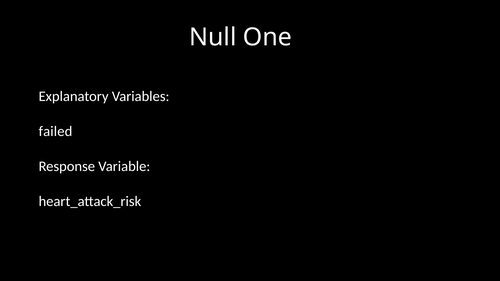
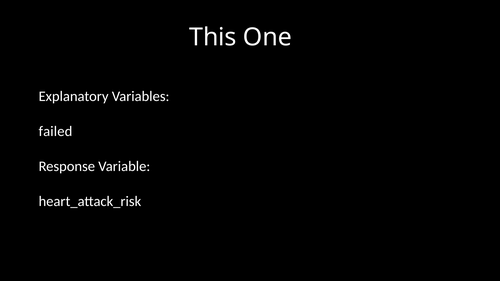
Null: Null -> This
